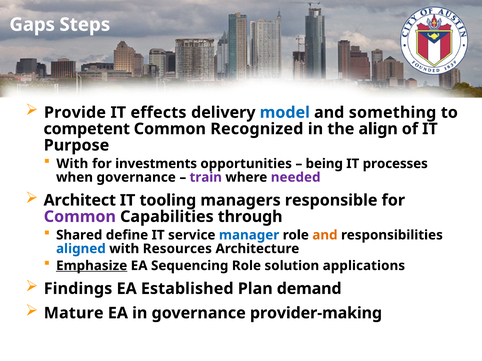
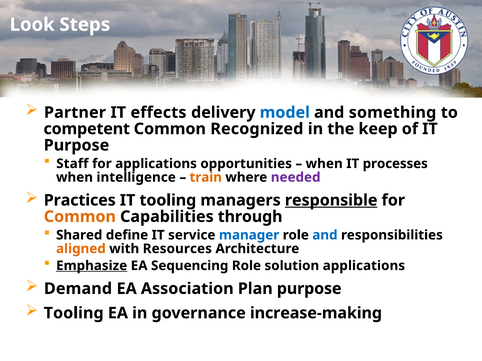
Gaps: Gaps -> Look
Provide: Provide -> Partner
align: align -> keep
With at (72, 164): With -> Staff
for investments: investments -> applications
being at (324, 164): being -> when
when governance: governance -> intelligence
train colour: purple -> orange
Architect: Architect -> Practices
responsible underline: none -> present
Common at (80, 217) colour: purple -> orange
and at (325, 235) colour: orange -> blue
aligned colour: blue -> orange
Findings: Findings -> Demand
Established: Established -> Association
Plan demand: demand -> purpose
Mature at (74, 313): Mature -> Tooling
provider-making: provider-making -> increase-making
